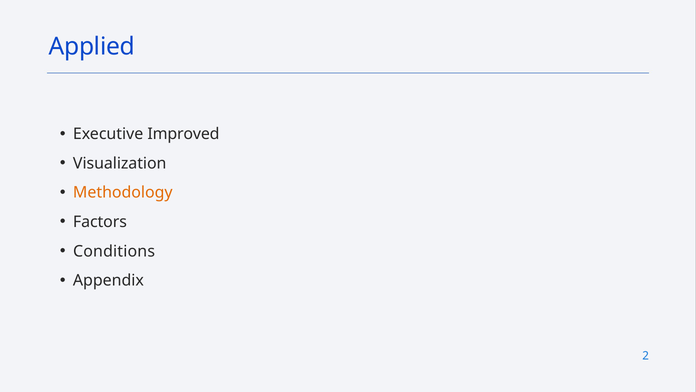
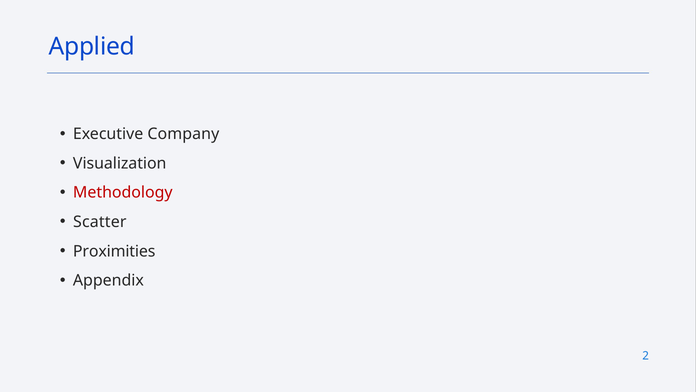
Improved: Improved -> Company
Methodology colour: orange -> red
Factors: Factors -> Scatter
Conditions: Conditions -> Proximities
